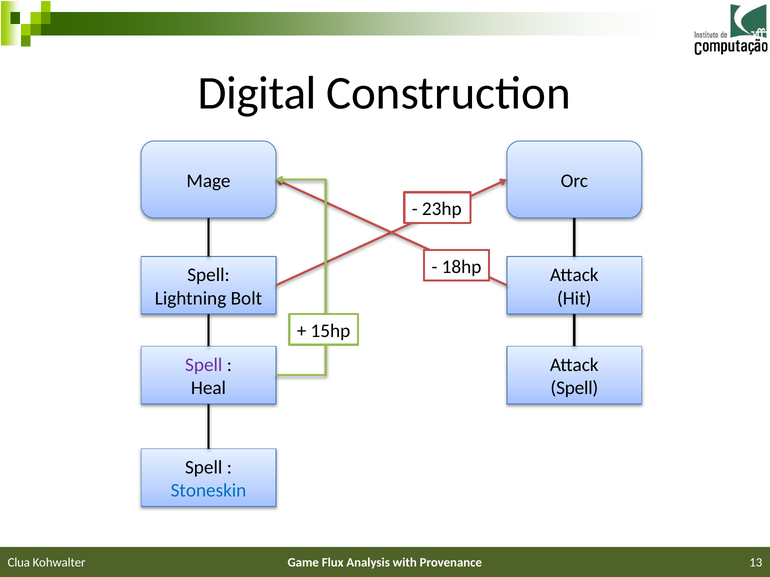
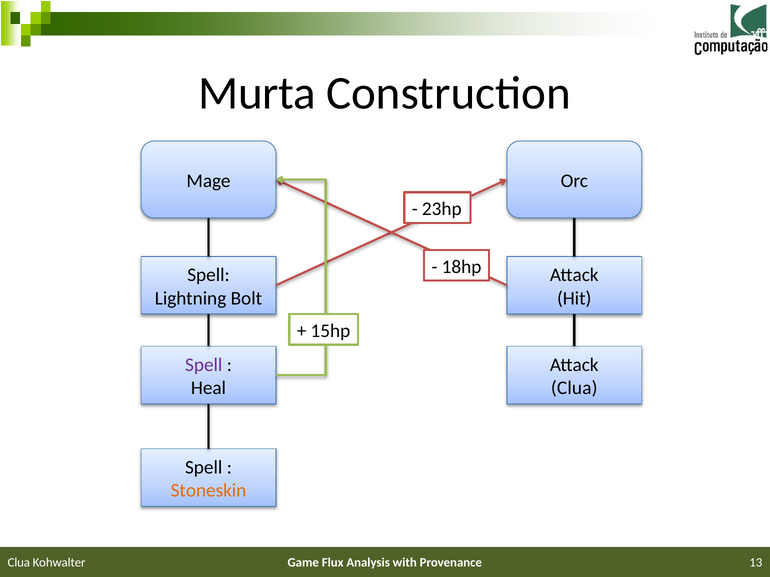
Digital: Digital -> Murta
Spell at (574, 388): Spell -> Clua
Stoneskin colour: blue -> orange
